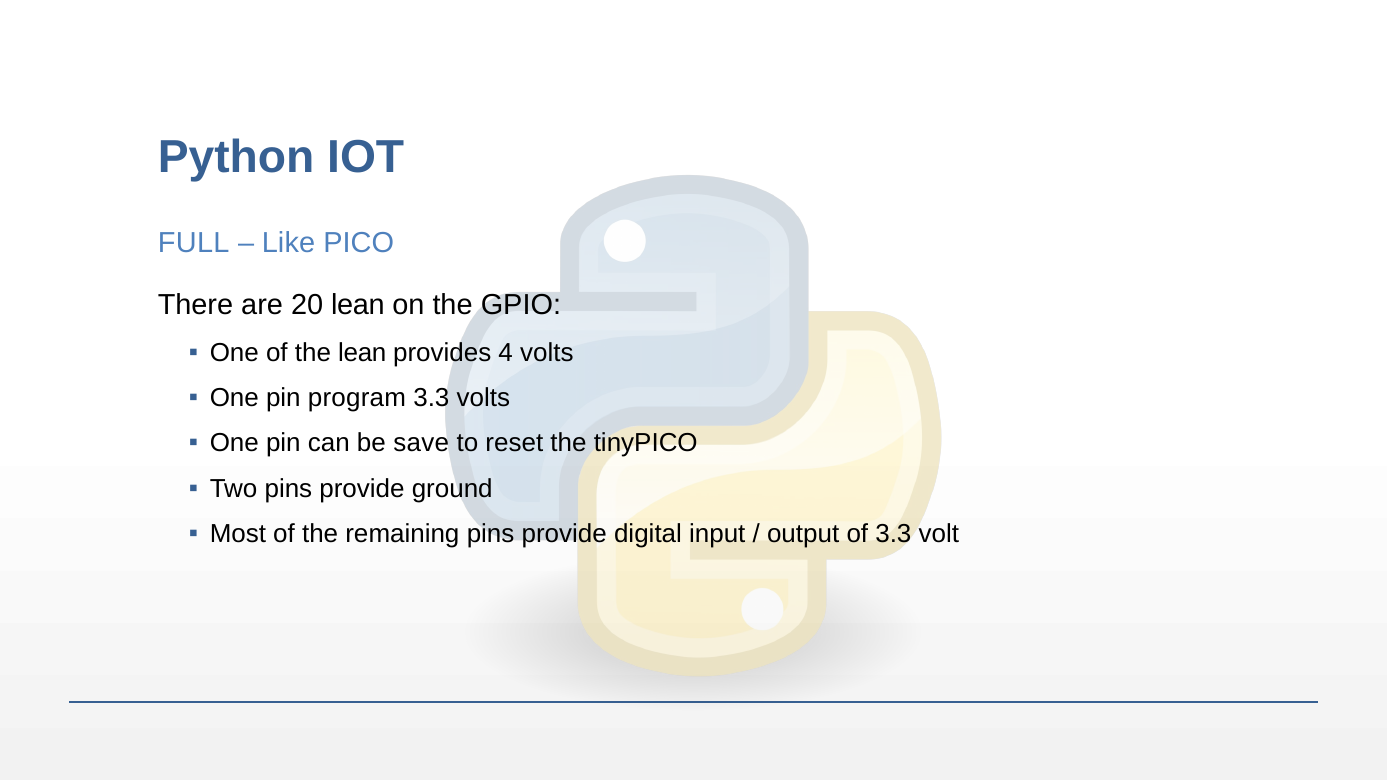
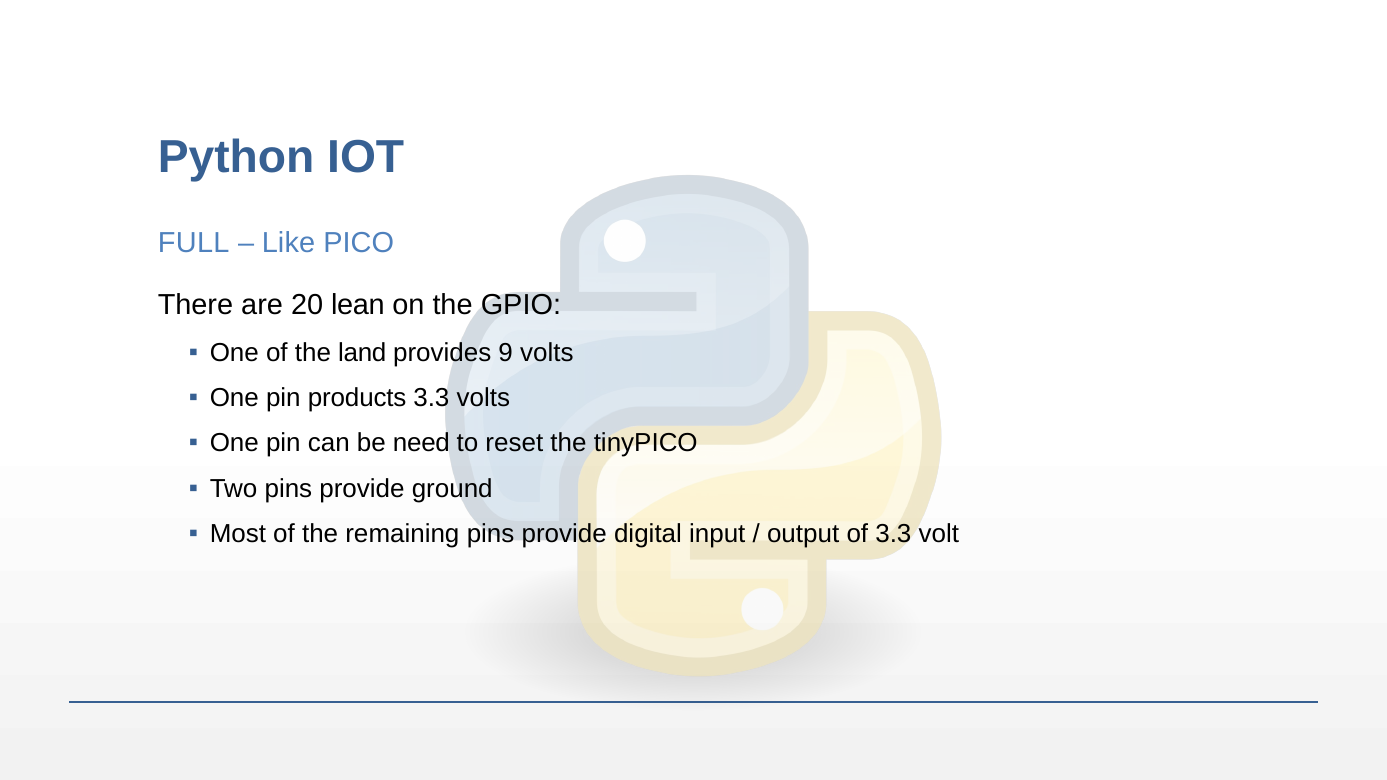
the lean: lean -> land
4: 4 -> 9
program: program -> products
save: save -> need
